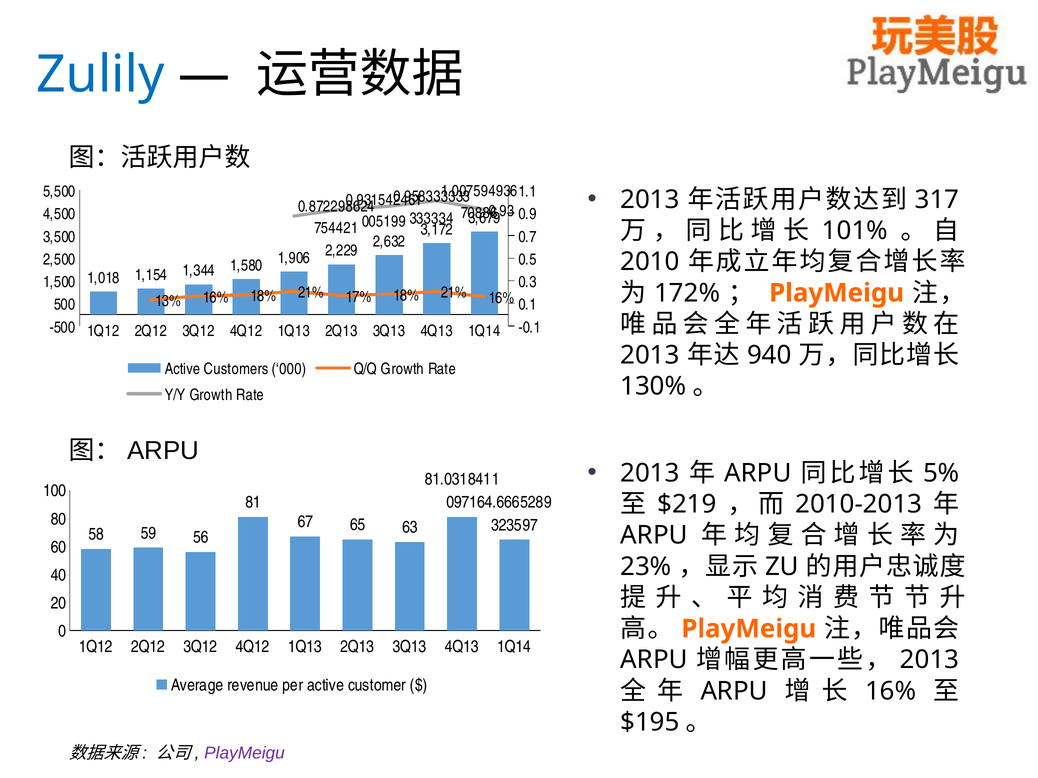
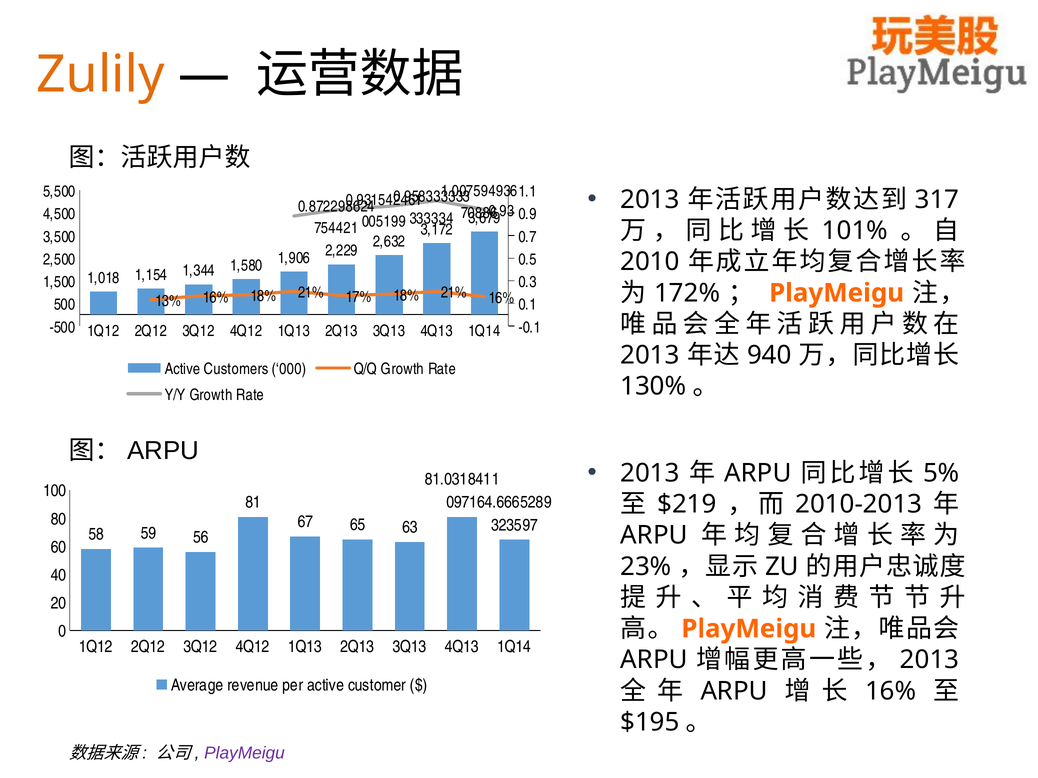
Zulily colour: blue -> orange
